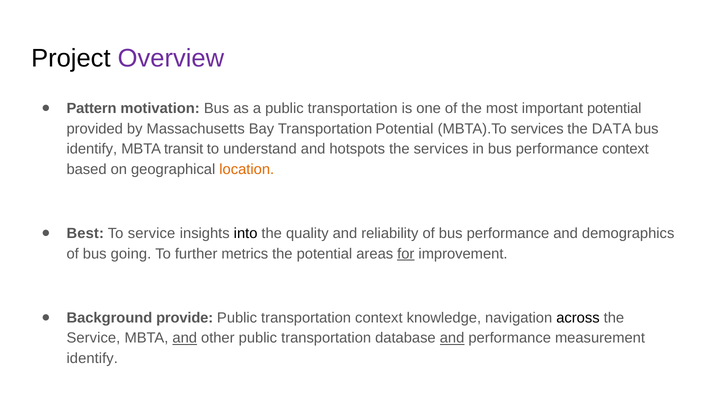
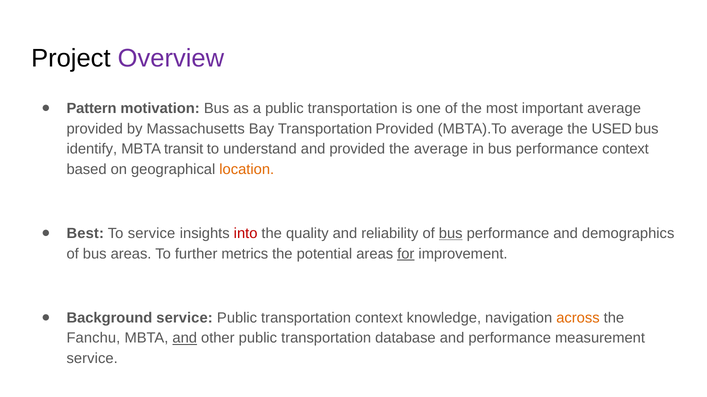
important potential: potential -> average
Transportation Potential: Potential -> Provided
MBTA).To services: services -> average
DATA: DATA -> USED
and hotspots: hotspots -> provided
the services: services -> average
into colour: black -> red
bus at (451, 234) underline: none -> present
bus going: going -> areas
Background provide: provide -> service
across colour: black -> orange
Service at (93, 339): Service -> Fanchu
and at (452, 339) underline: present -> none
identify at (92, 359): identify -> service
